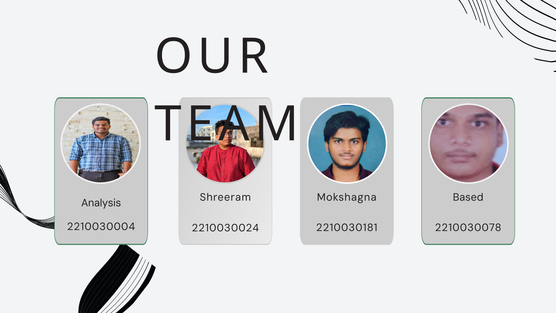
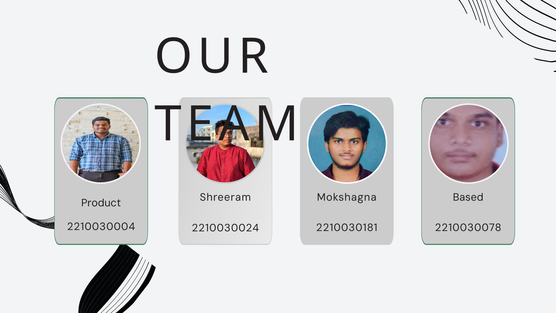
Analysis: Analysis -> Product
